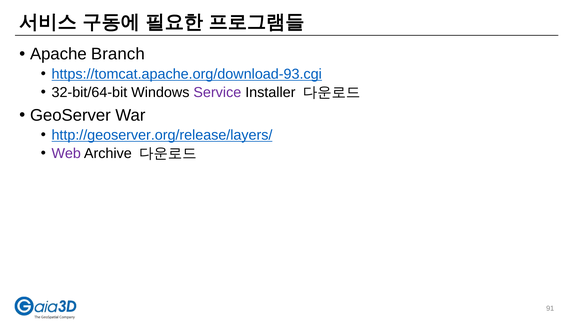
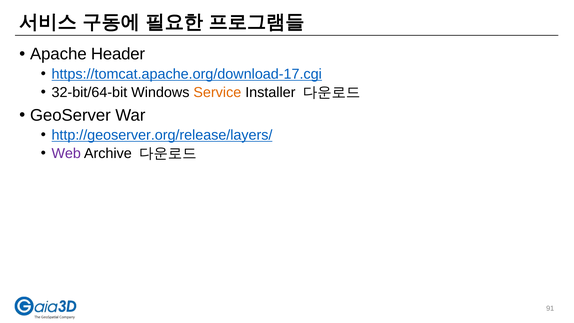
Branch: Branch -> Header
https://tomcat.apache.org/download-93.cgi: https://tomcat.apache.org/download-93.cgi -> https://tomcat.apache.org/download-17.cgi
Service colour: purple -> orange
